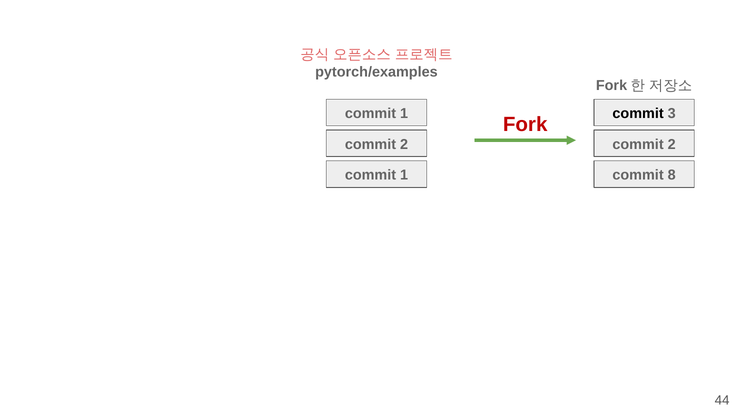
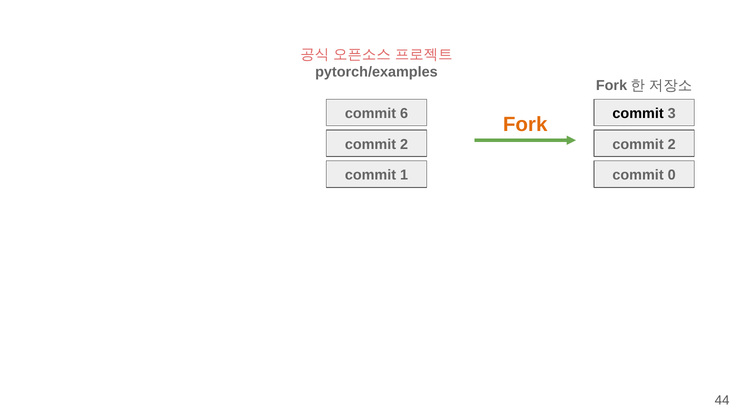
1 at (404, 114): 1 -> 6
Fork at (525, 125) colour: red -> orange
8: 8 -> 0
